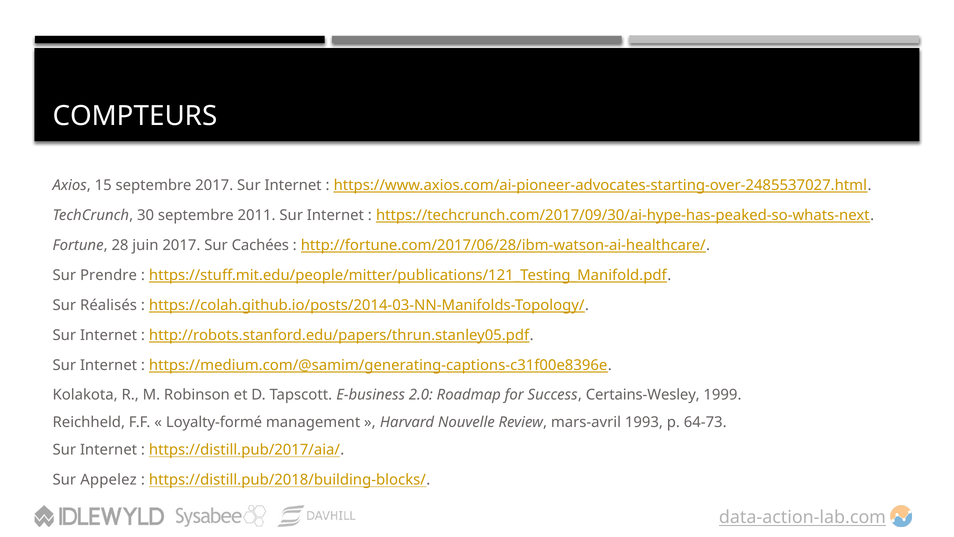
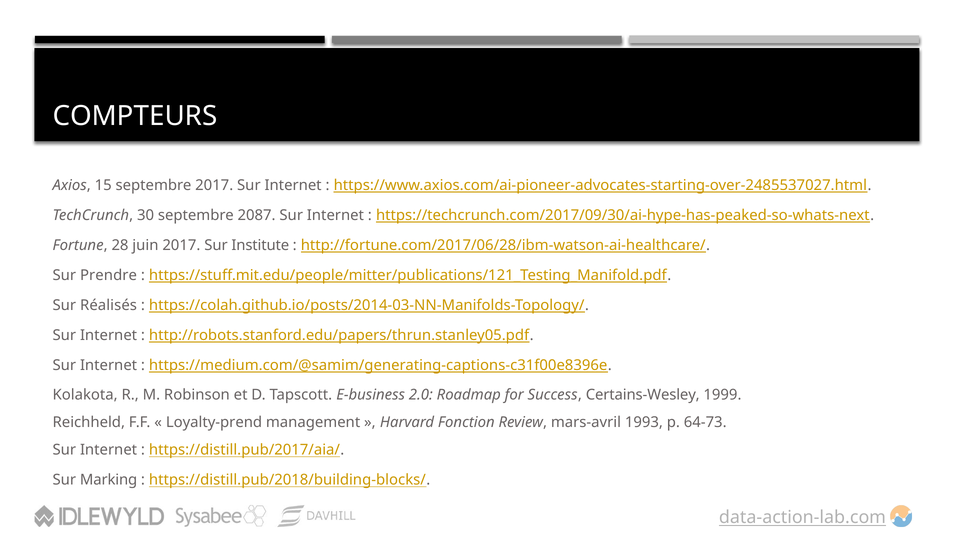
2011: 2011 -> 2087
Cachées: Cachées -> Institute
Loyalty-formé: Loyalty-formé -> Loyalty-prend
Nouvelle: Nouvelle -> Fonction
Appelez: Appelez -> Marking
